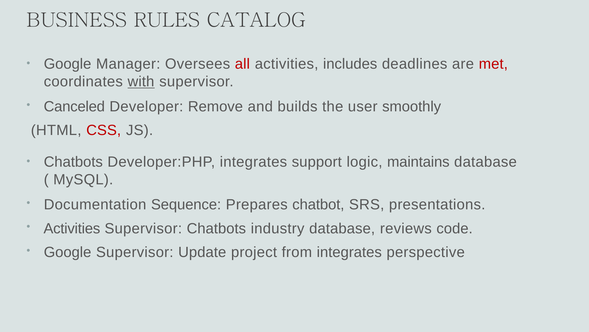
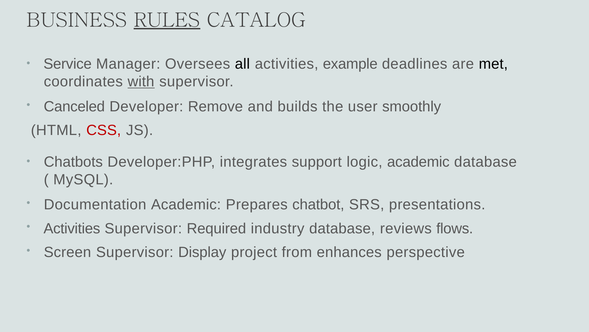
RULES underline: none -> present
Google at (68, 64): Google -> Service
all colour: red -> black
includes: includes -> example
met colour: red -> black
logic maintains: maintains -> academic
Documentation Sequence: Sequence -> Academic
Supervisor Chatbots: Chatbots -> Required
code: code -> flows
Google at (68, 252): Google -> Screen
Update: Update -> Display
from integrates: integrates -> enhances
